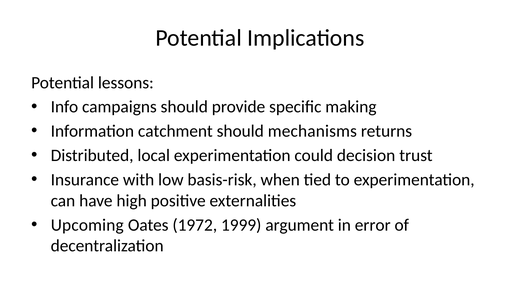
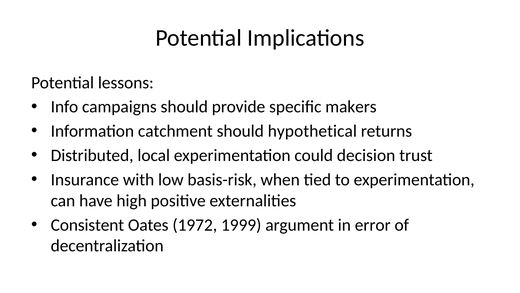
making: making -> makers
mechanisms: mechanisms -> hypothetical
Upcoming: Upcoming -> Consistent
